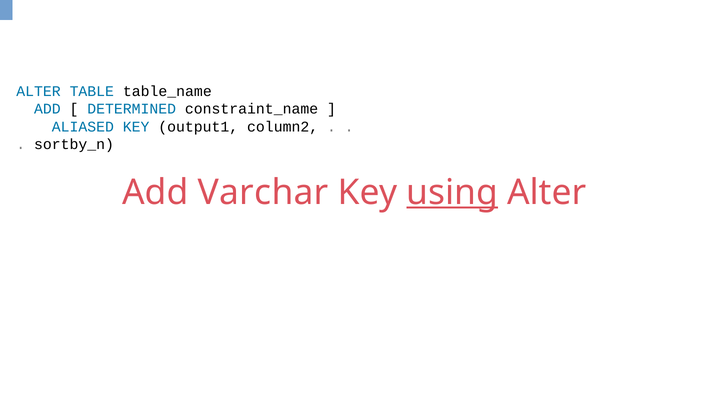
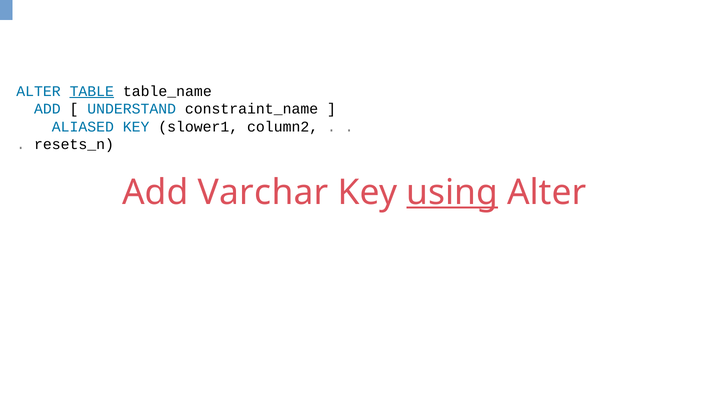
TABLE underline: none -> present
DETERMINED: DETERMINED -> UNDERSTAND
output1: output1 -> slower1
sortby_n: sortby_n -> resets_n
